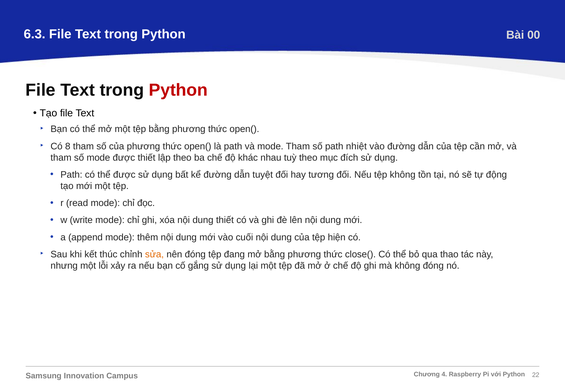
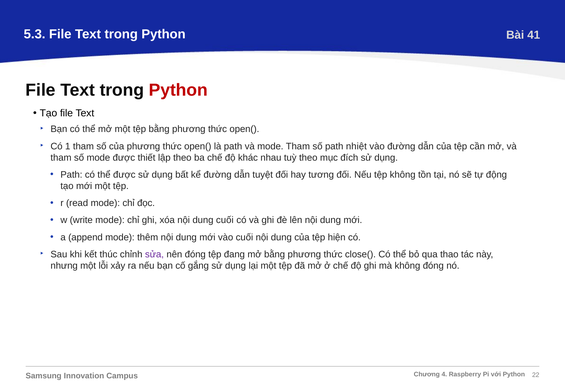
6.3: 6.3 -> 5.3
00: 00 -> 41
8: 8 -> 1
dung thiết: thiết -> cuối
sửa colour: orange -> purple
